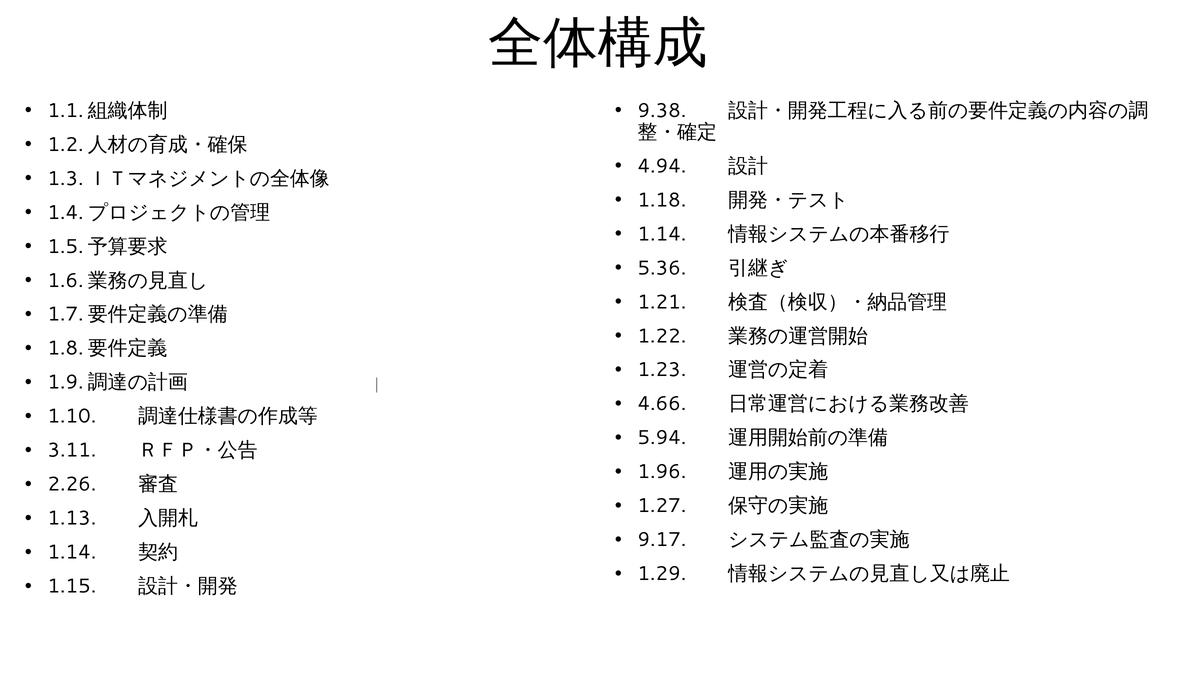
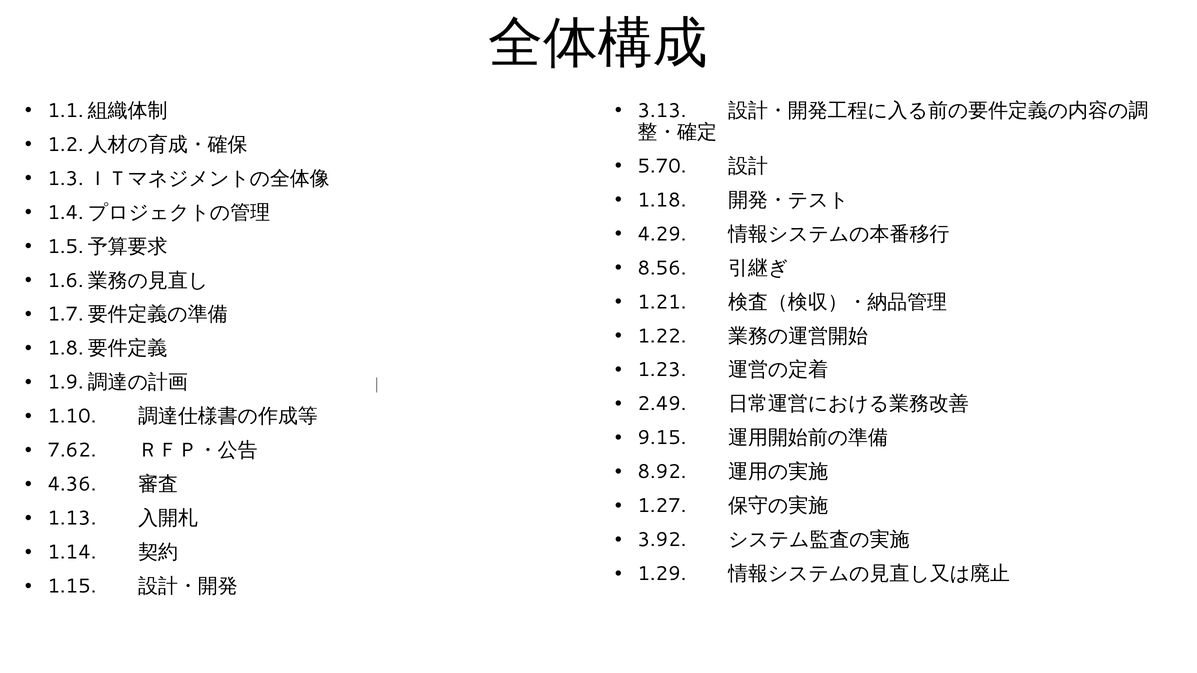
9.38: 9.38 -> 3.13
4.94: 4.94 -> 5.70
1.14 at (662, 234): 1.14 -> 4.29
5.36: 5.36 -> 8.56
4.66: 4.66 -> 2.49
5.94: 5.94 -> 9.15
3.11: 3.11 -> 7.62
1.96: 1.96 -> 8.92
2.26: 2.26 -> 4.36
9.17: 9.17 -> 3.92
